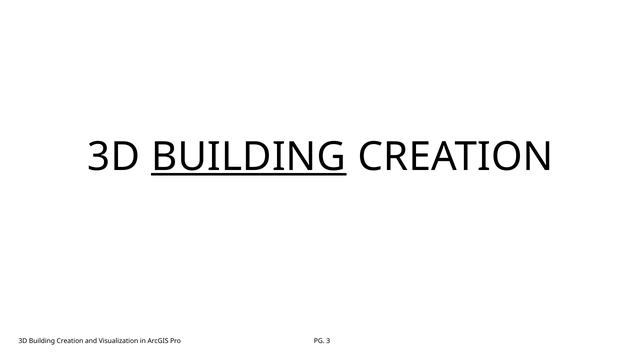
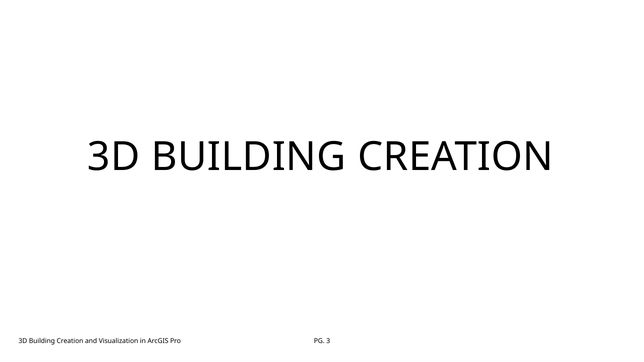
BUILDING at (249, 157) underline: present -> none
